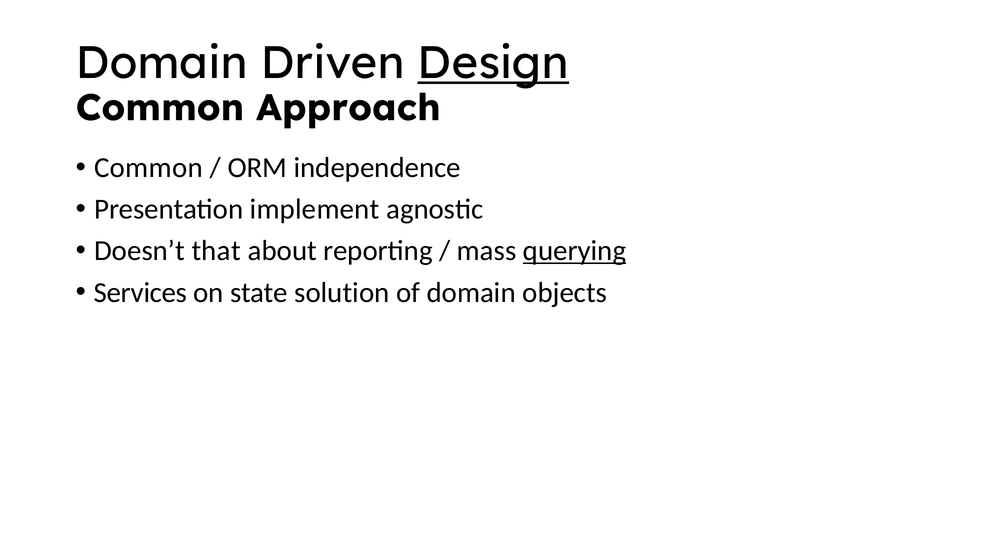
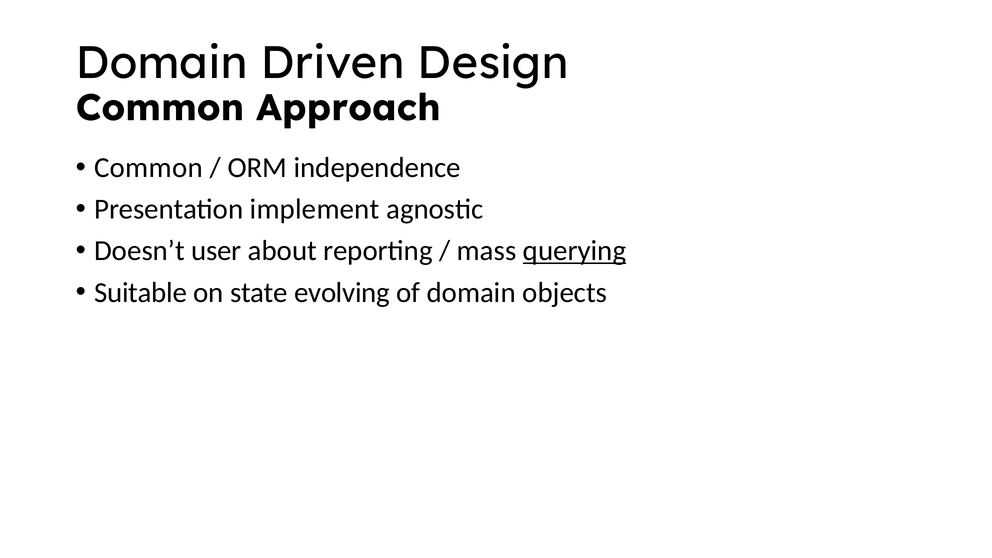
Design underline: present -> none
that: that -> user
Services: Services -> Suitable
solution: solution -> evolving
